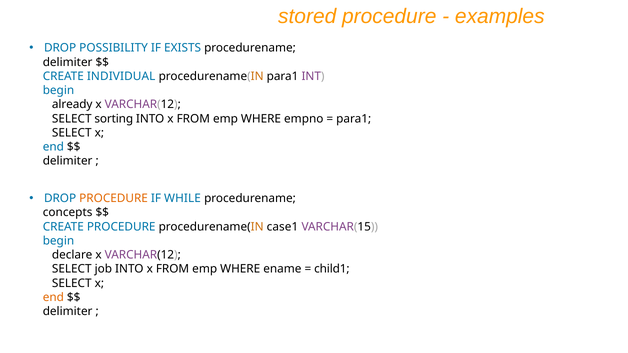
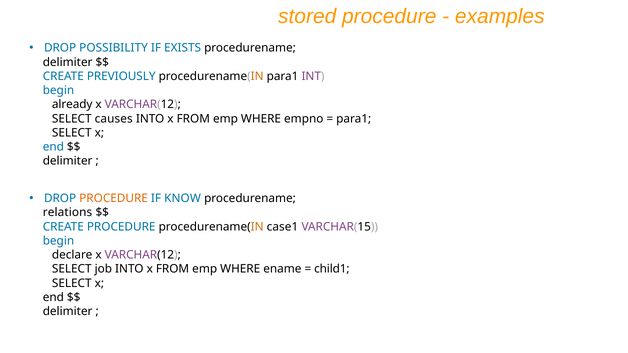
INDIVIDUAL: INDIVIDUAL -> PREVIOUSLY
sorting: sorting -> causes
WHILE: WHILE -> KNOW
concepts: concepts -> relations
end at (53, 297) colour: orange -> black
